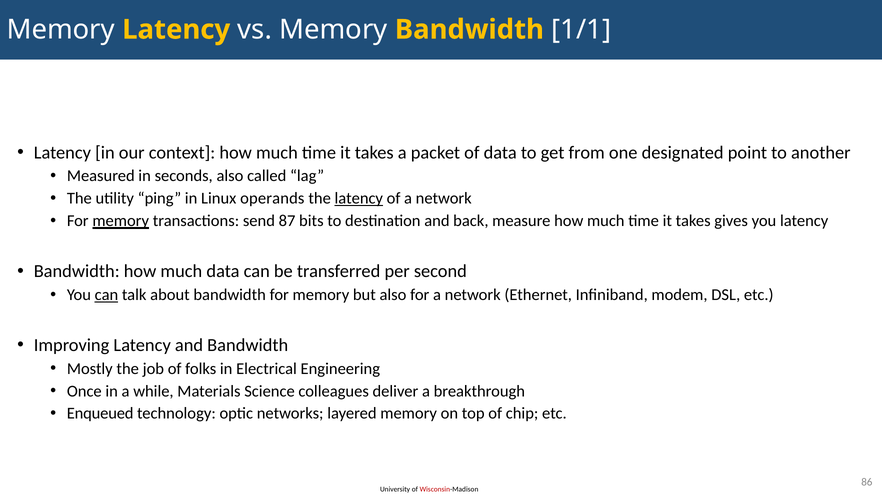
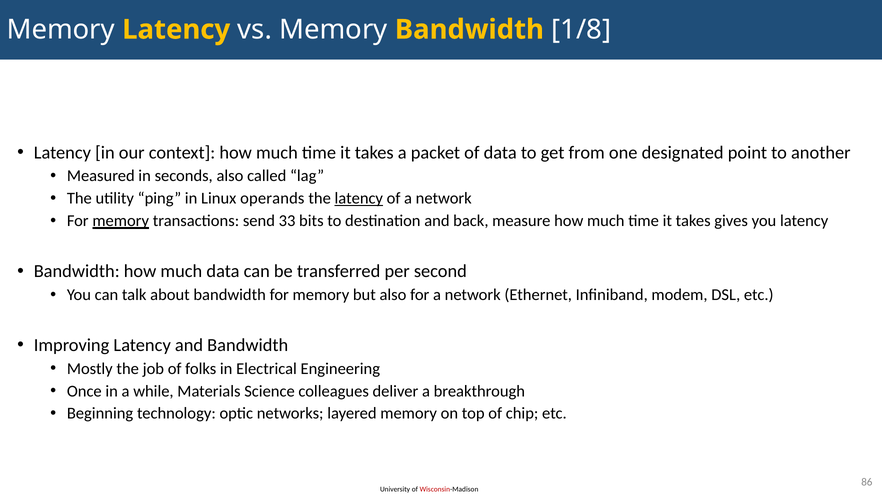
1/1: 1/1 -> 1/8
87: 87 -> 33
can at (106, 295) underline: present -> none
Enqueued: Enqueued -> Beginning
